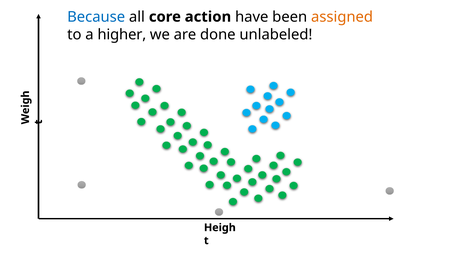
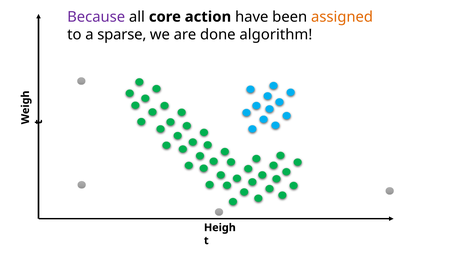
Because colour: blue -> purple
higher: higher -> sparse
unlabeled: unlabeled -> algorithm
